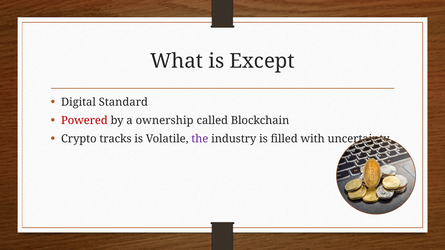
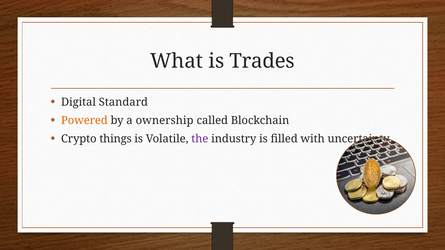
Except: Except -> Trades
Powered colour: red -> orange
tracks: tracks -> things
